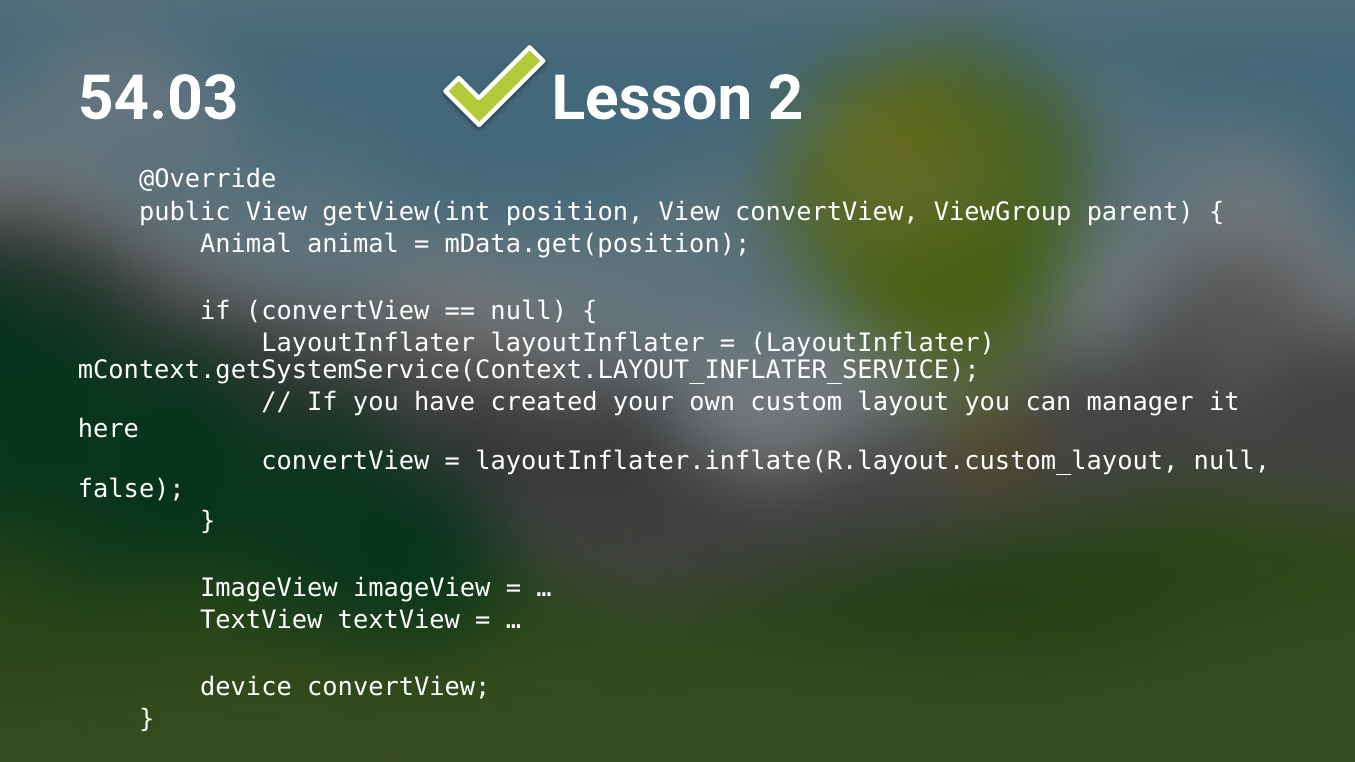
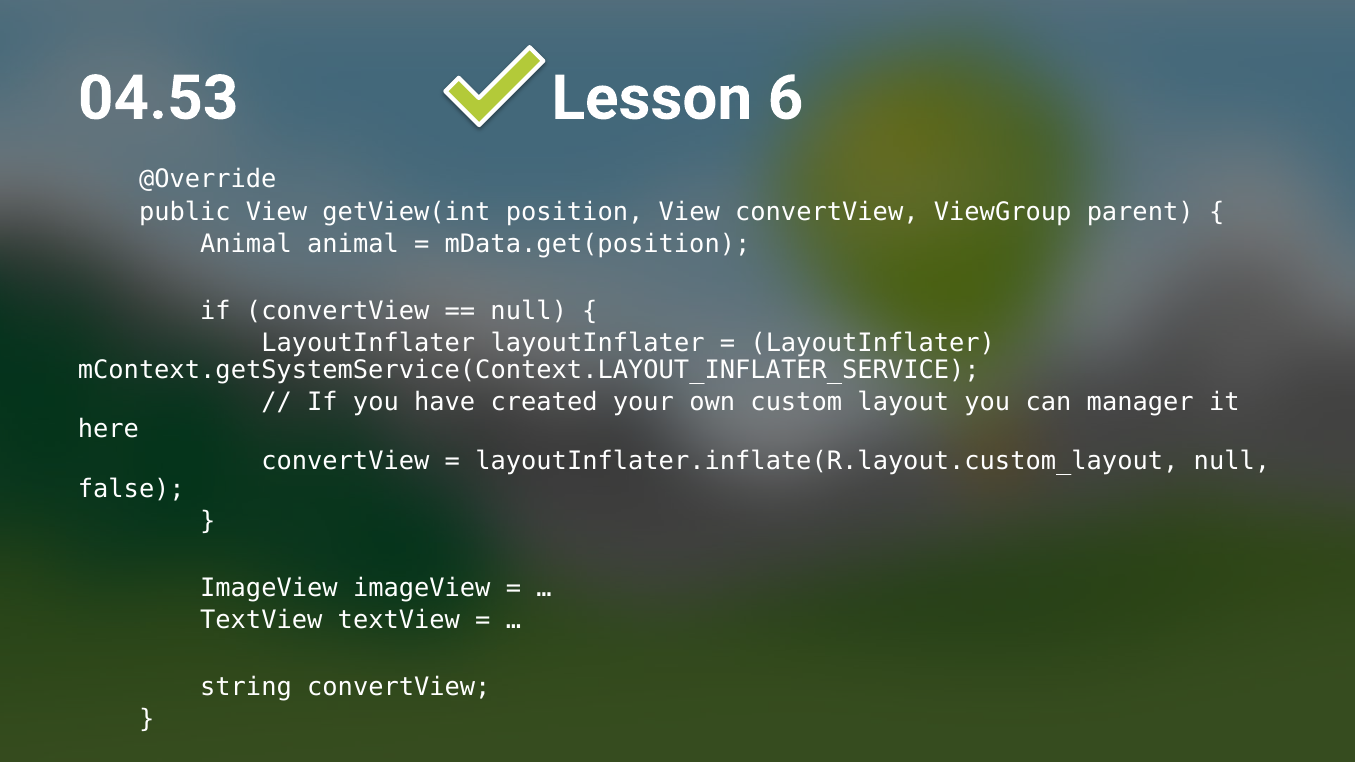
54.03: 54.03 -> 04.53
2: 2 -> 6
device: device -> string
